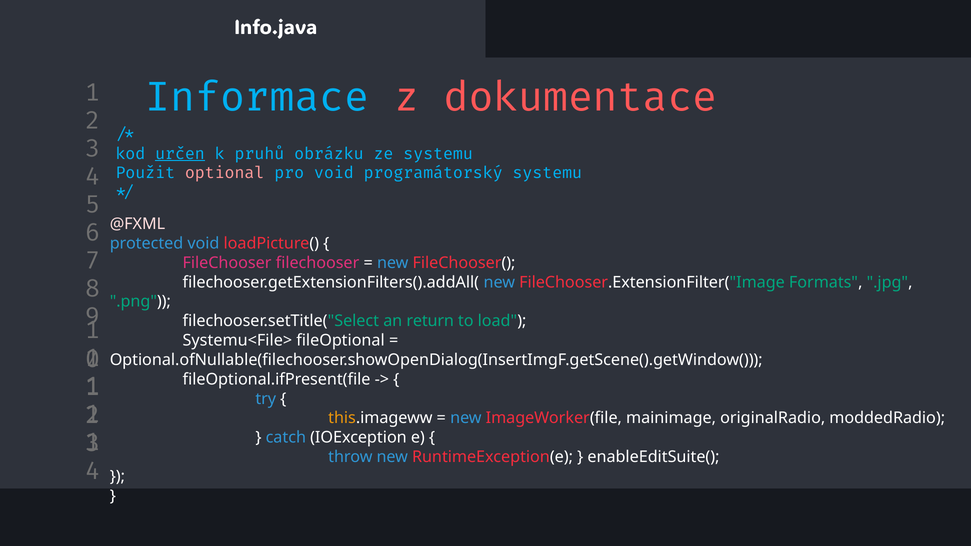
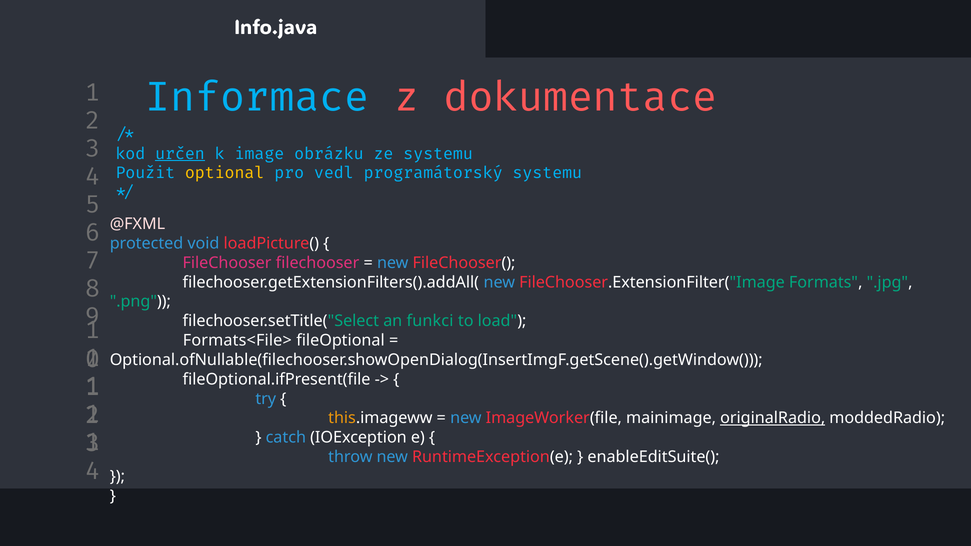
pruhů: pruhů -> image
optional colour: pink -> yellow
pro void: void -> vedl
return: return -> funkci
Systemu<File>: Systemu<File> -> Formats<File>
originalRadio underline: none -> present
